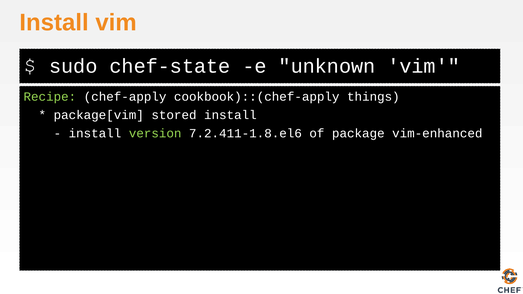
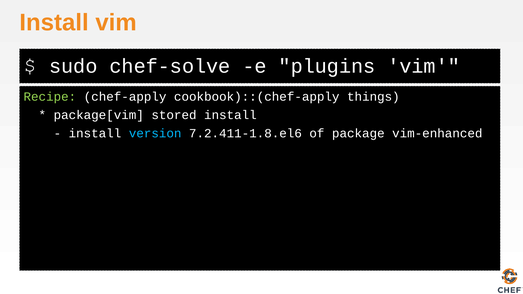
chef-state: chef-state -> chef-solve
unknown: unknown -> plugins
version colour: light green -> light blue
